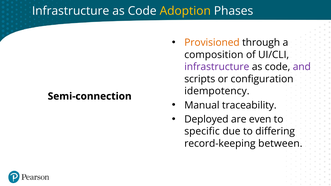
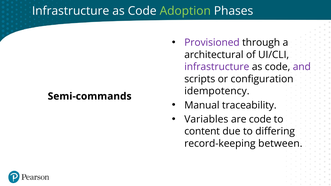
Adoption colour: yellow -> light green
Provisioned colour: orange -> purple
composition: composition -> architectural
Semi-connection: Semi-connection -> Semi-commands
Deployed: Deployed -> Variables
are even: even -> code
specific: specific -> content
